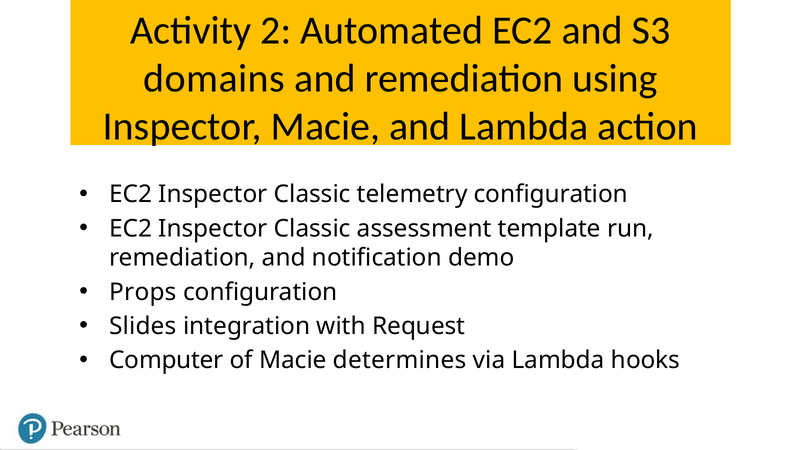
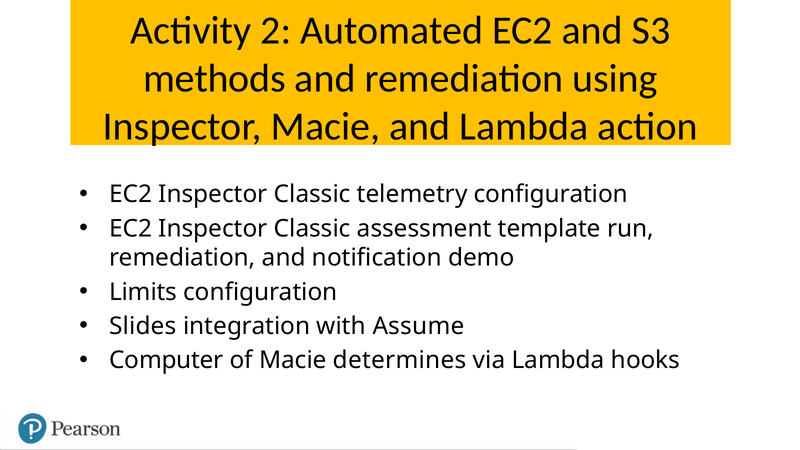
domains: domains -> methods
Props: Props -> Limits
Request: Request -> Assume
